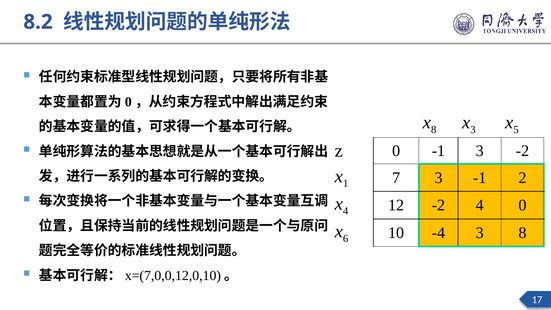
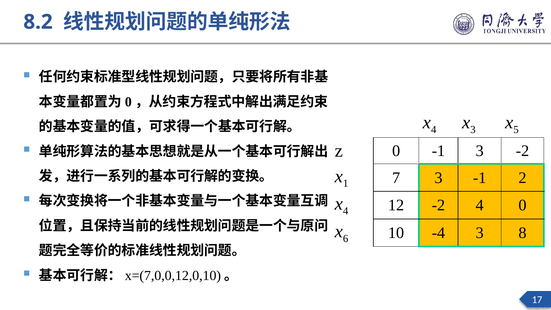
8 at (434, 130): 8 -> 4
